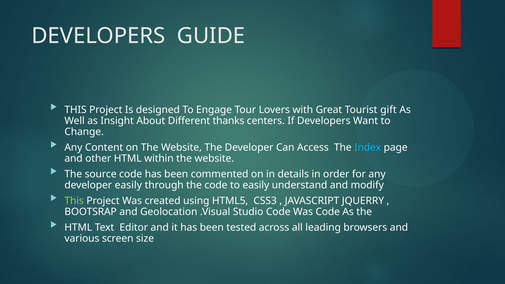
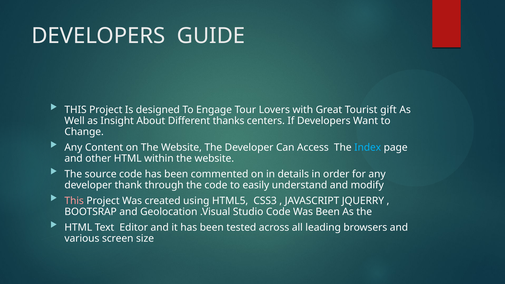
developer easily: easily -> thank
This at (74, 201) colour: light green -> pink
Was Code: Code -> Been
